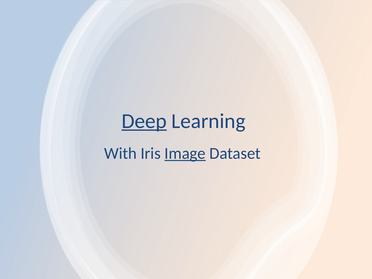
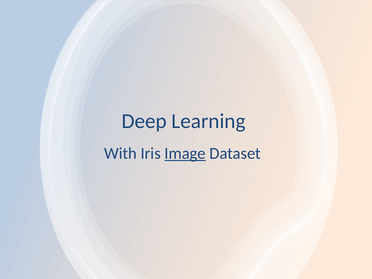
Deep underline: present -> none
